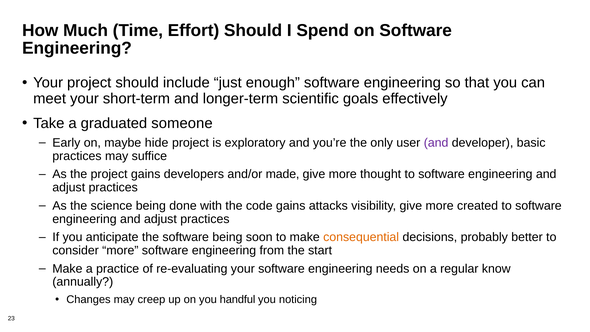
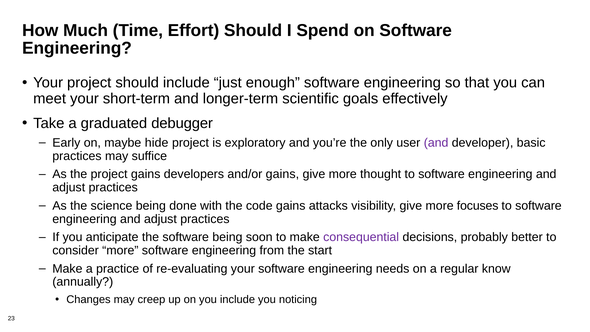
someone: someone -> debugger
and/or made: made -> gains
created: created -> focuses
consequential colour: orange -> purple
you handful: handful -> include
